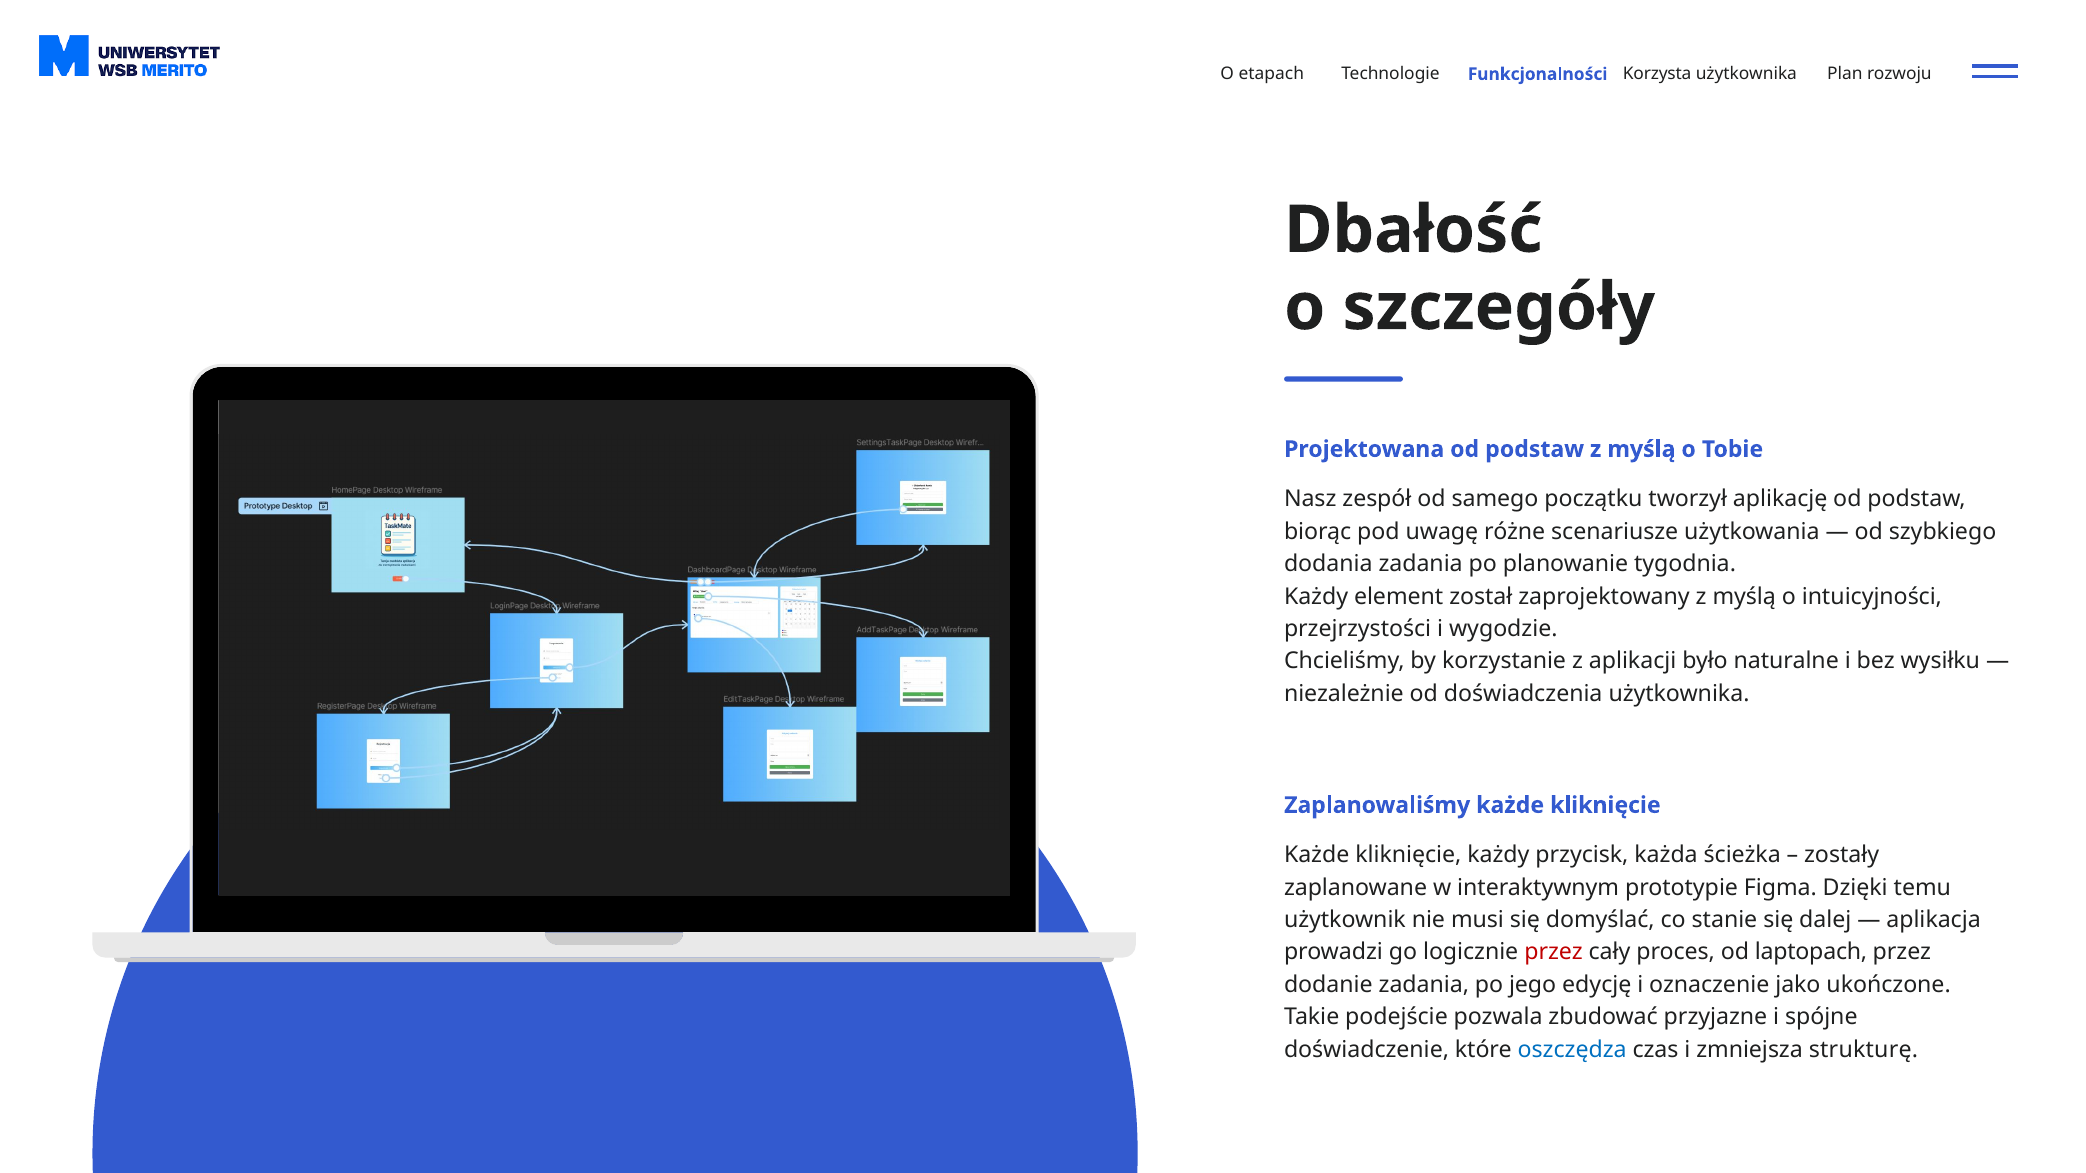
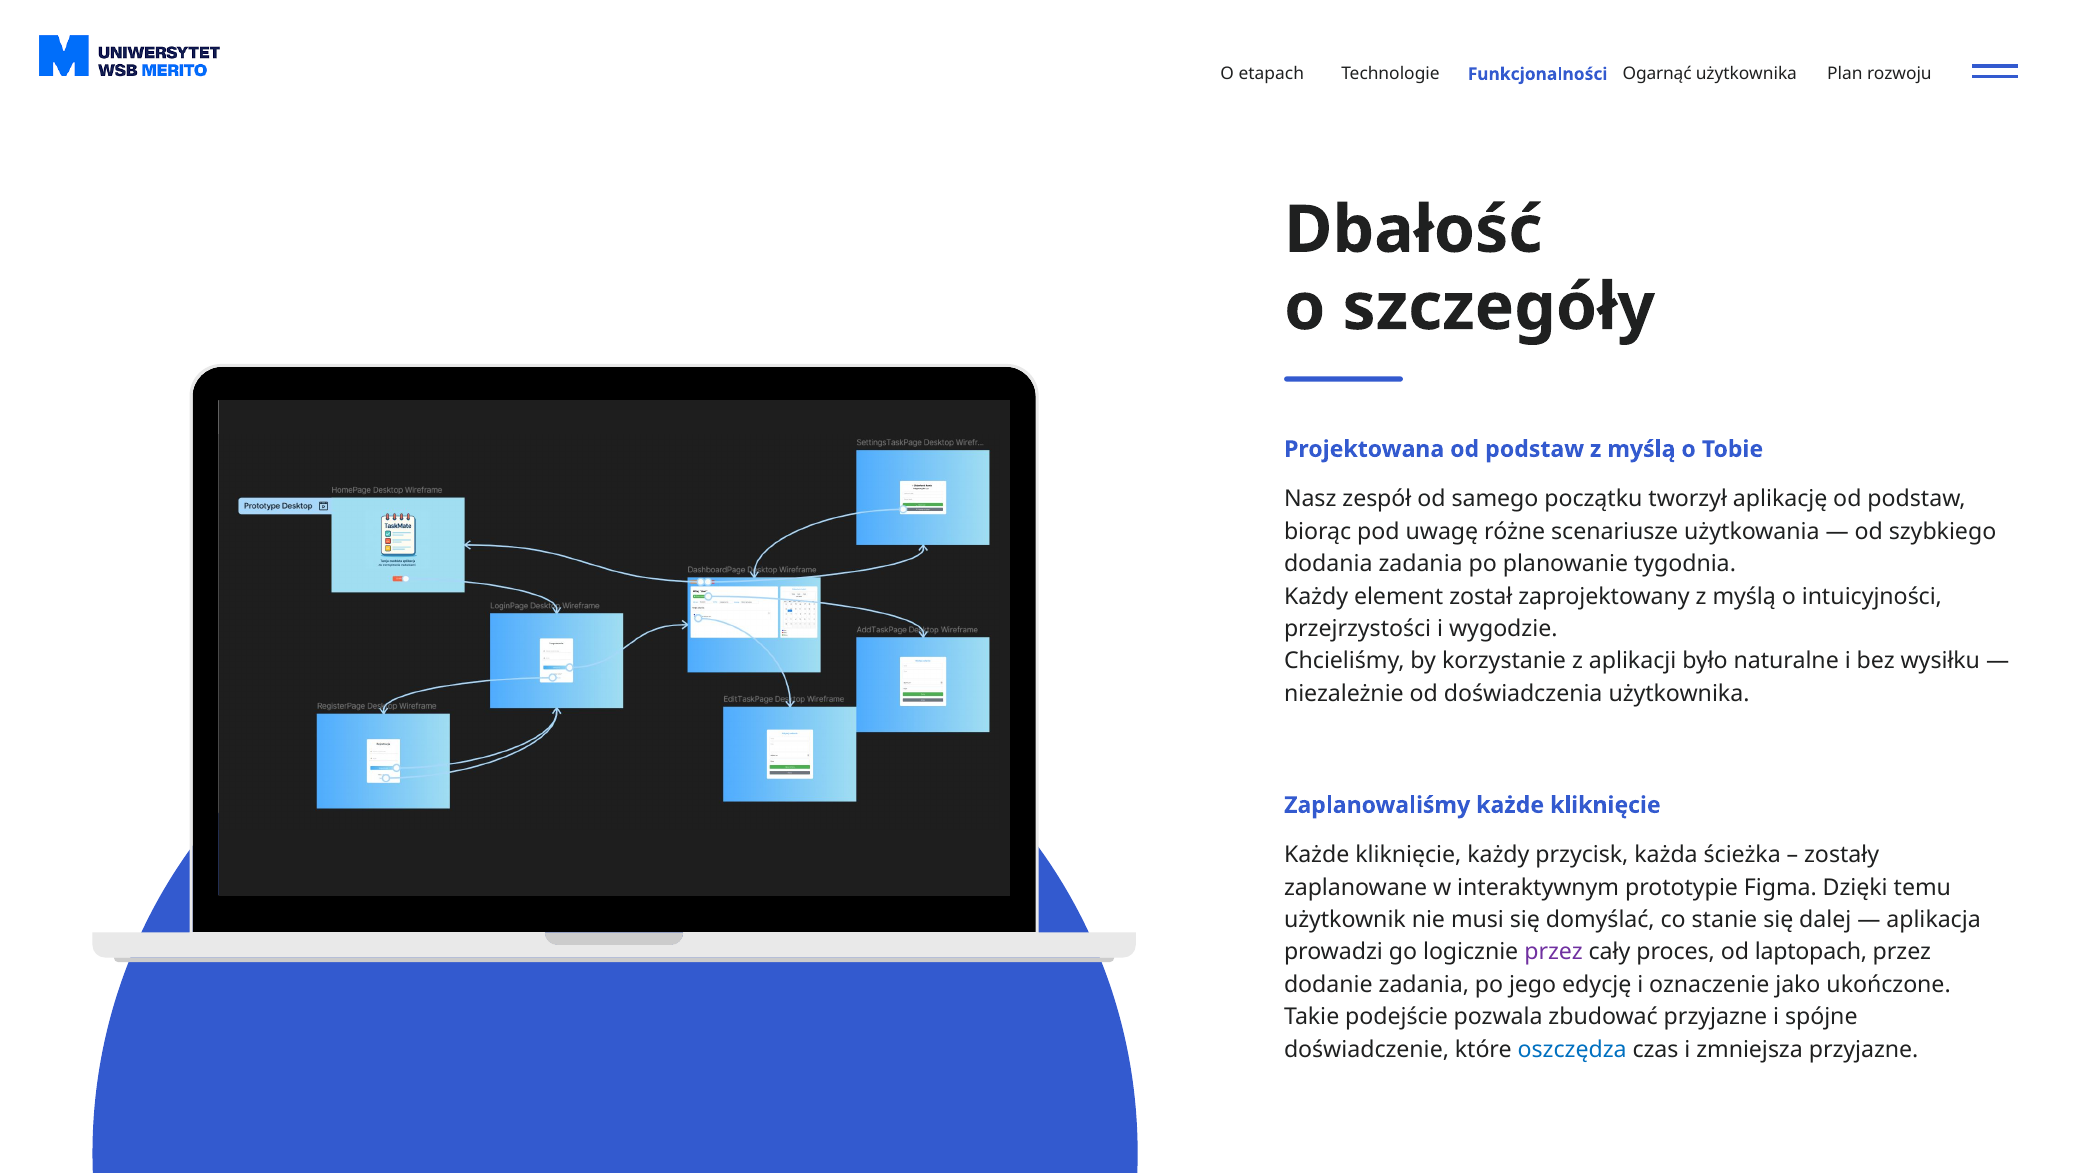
Korzysta: Korzysta -> Ogarnąć
przez at (1554, 953) colour: red -> purple
zmniejsza strukturę: strukturę -> przyjazne
